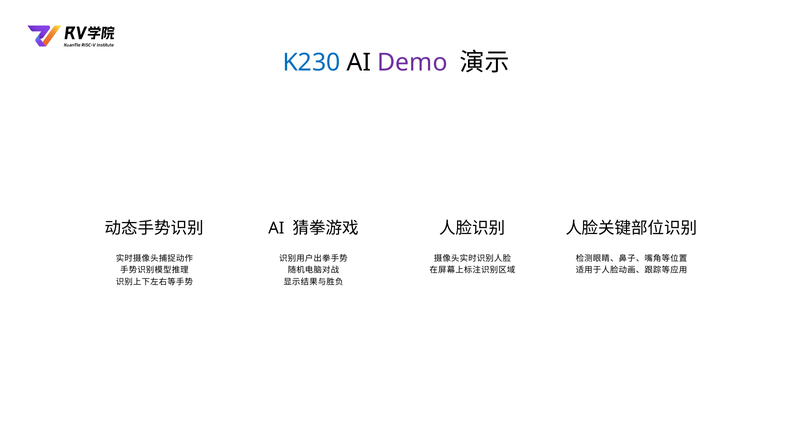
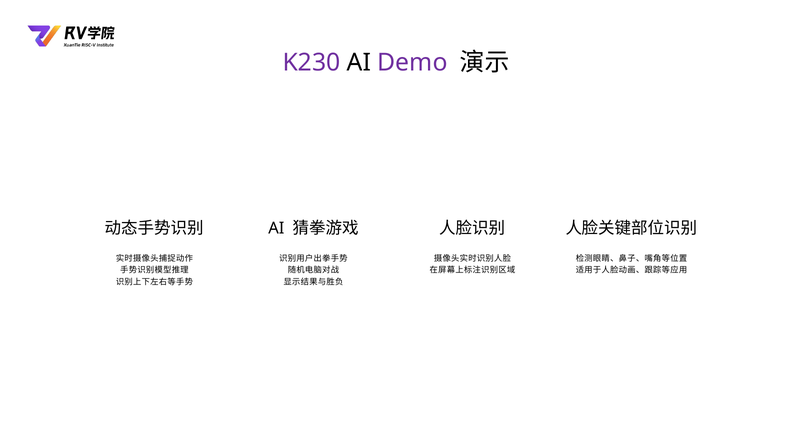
K230 colour: blue -> purple
